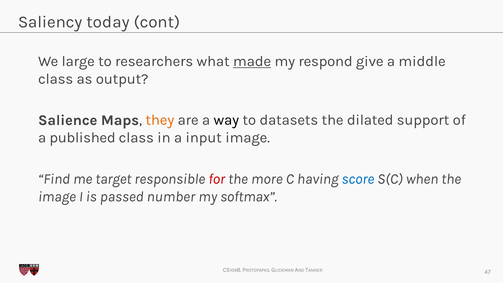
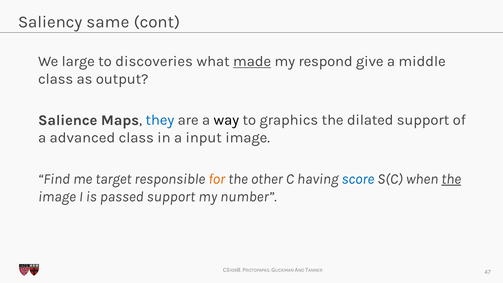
today: today -> same
researchers: researchers -> discoveries
they colour: orange -> blue
datasets: datasets -> graphics
published: published -> advanced
for colour: red -> orange
more: more -> other
the at (451, 179) underline: none -> present
passed number: number -> support
softmax: softmax -> number
